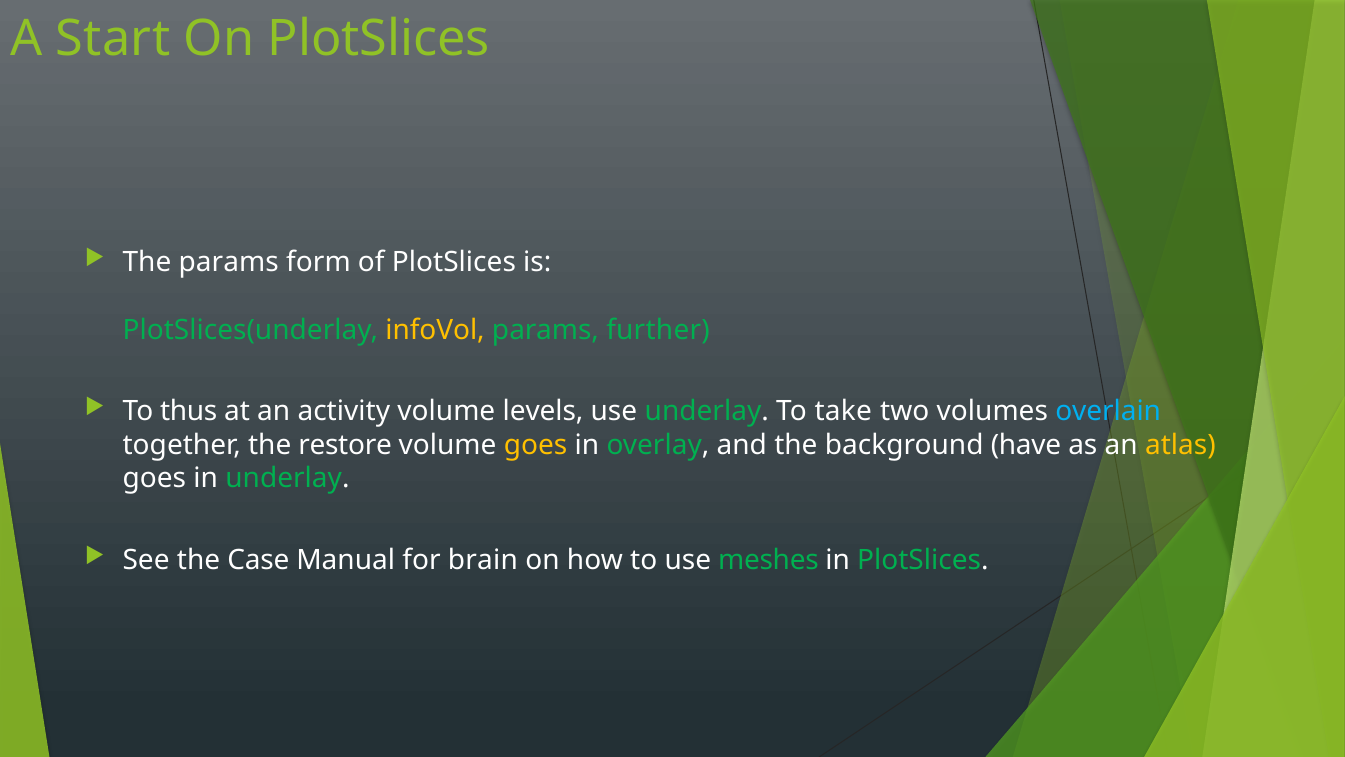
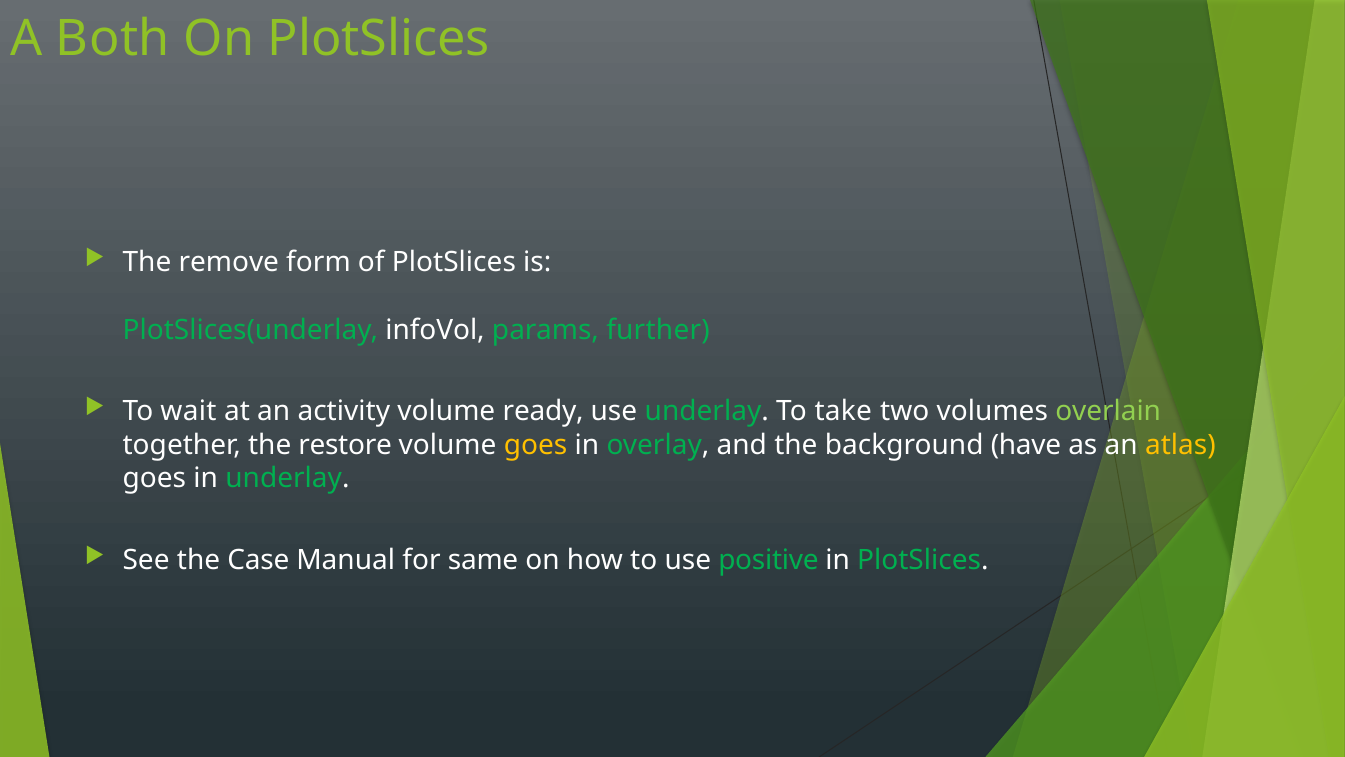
Start: Start -> Both
The params: params -> remove
infoVol colour: yellow -> white
thus: thus -> wait
levels: levels -> ready
overlain colour: light blue -> light green
brain: brain -> same
meshes: meshes -> positive
